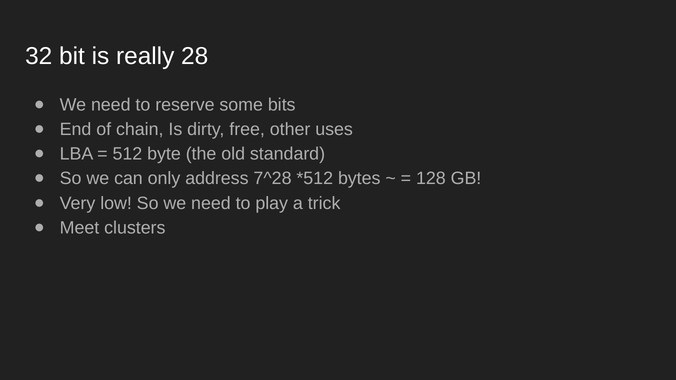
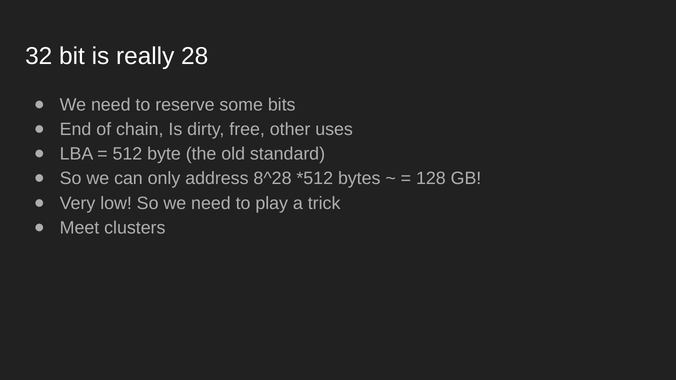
7^28: 7^28 -> 8^28
